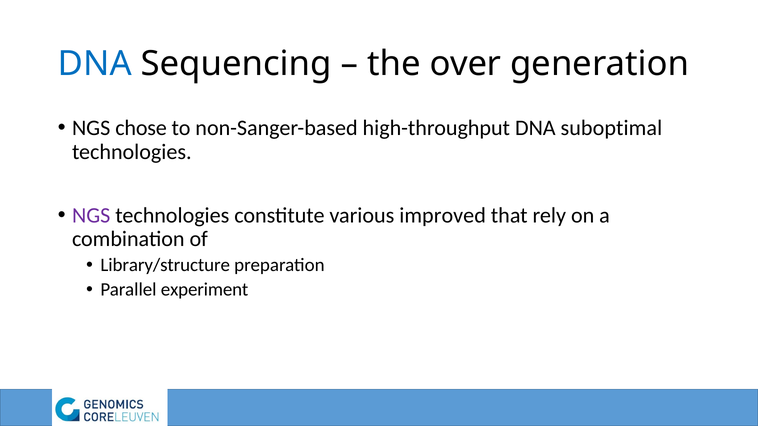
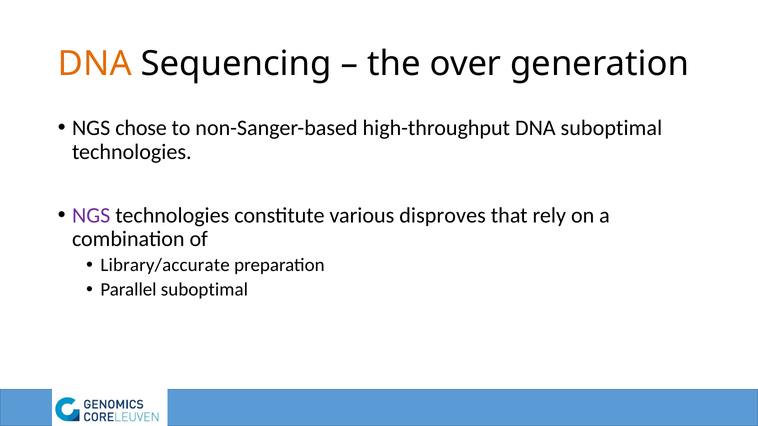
DNA at (95, 64) colour: blue -> orange
improved: improved -> disproves
Library/structure: Library/structure -> Library/accurate
Parallel experiment: experiment -> suboptimal
